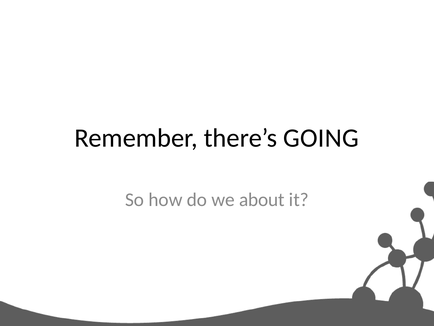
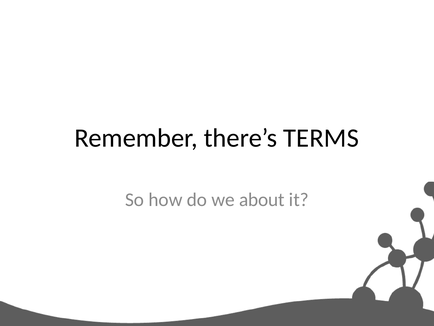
GOING: GOING -> TERMS
